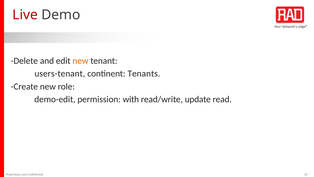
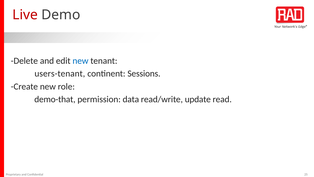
new at (80, 61) colour: orange -> blue
Tenants: Tenants -> Sessions
demo-edit: demo-edit -> demo-that
with: with -> data
